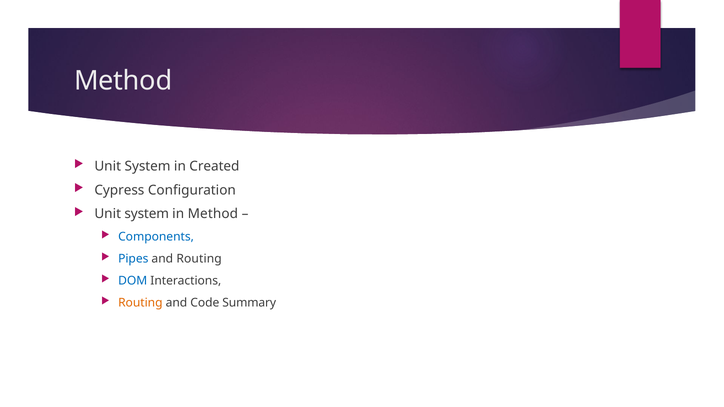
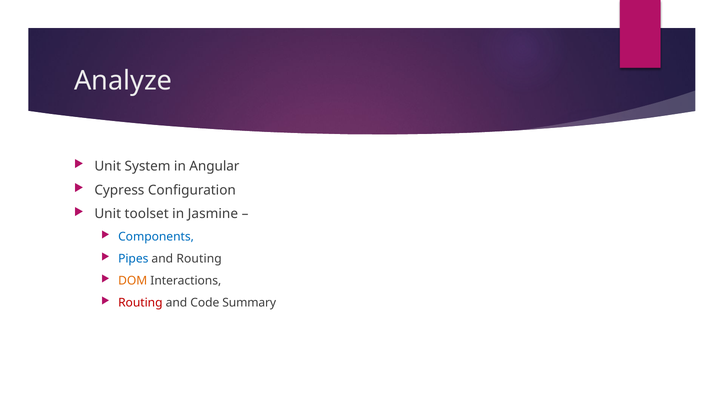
Method at (123, 81): Method -> Analyze
Created: Created -> Angular
system at (147, 214): system -> toolset
in Method: Method -> Jasmine
DOM colour: blue -> orange
Routing at (140, 303) colour: orange -> red
